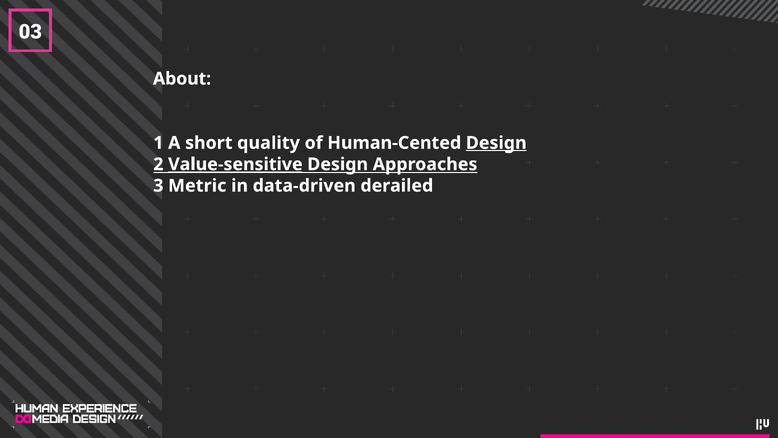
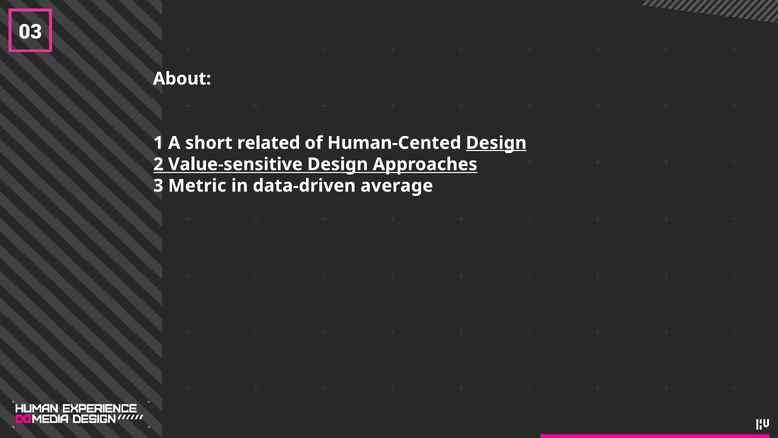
quality: quality -> related
Value-sensitive underline: present -> none
derailed: derailed -> average
